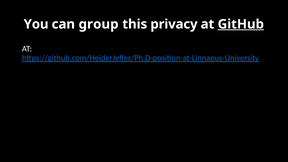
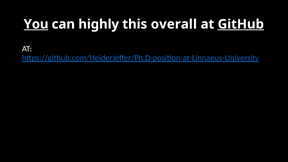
You underline: none -> present
group: group -> highly
privacy: privacy -> overall
